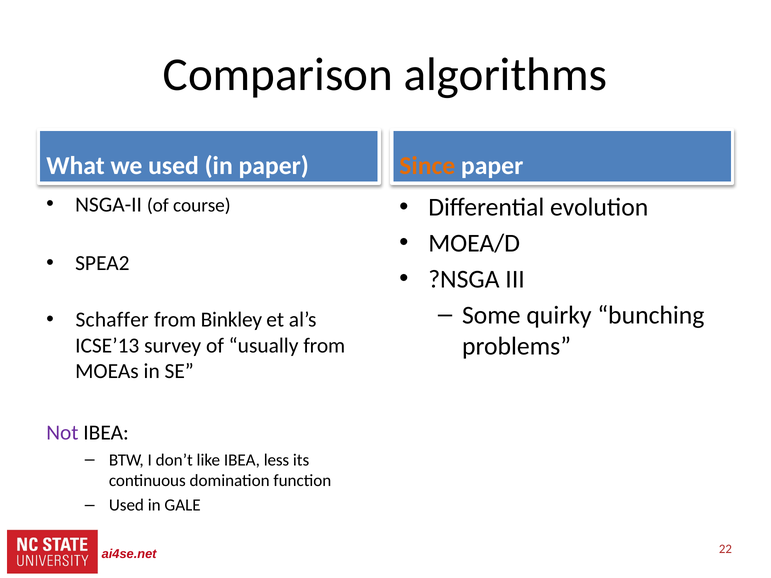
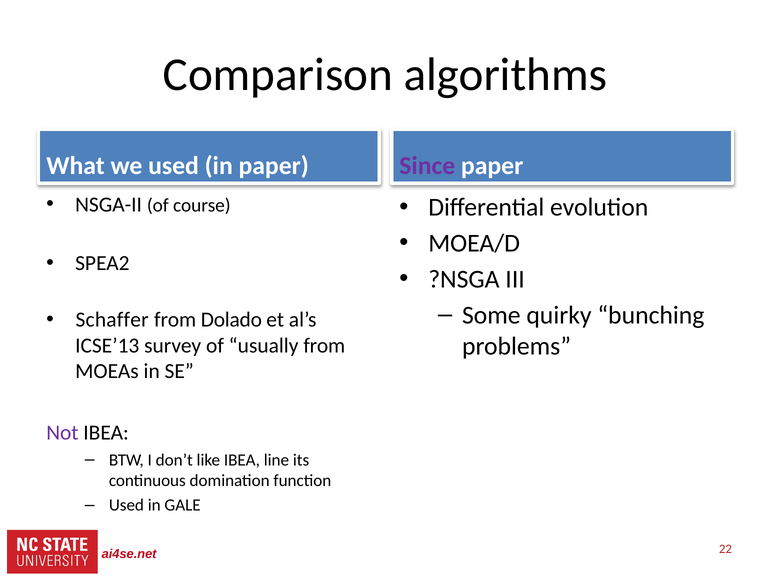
Since colour: orange -> purple
Binkley: Binkley -> Dolado
less: less -> line
